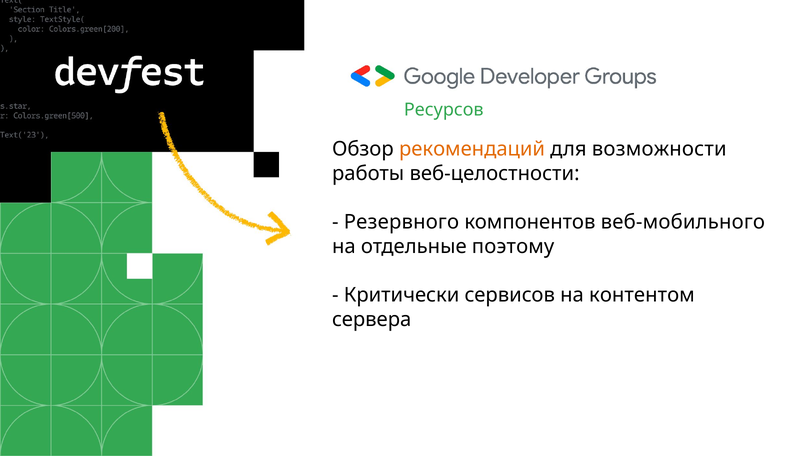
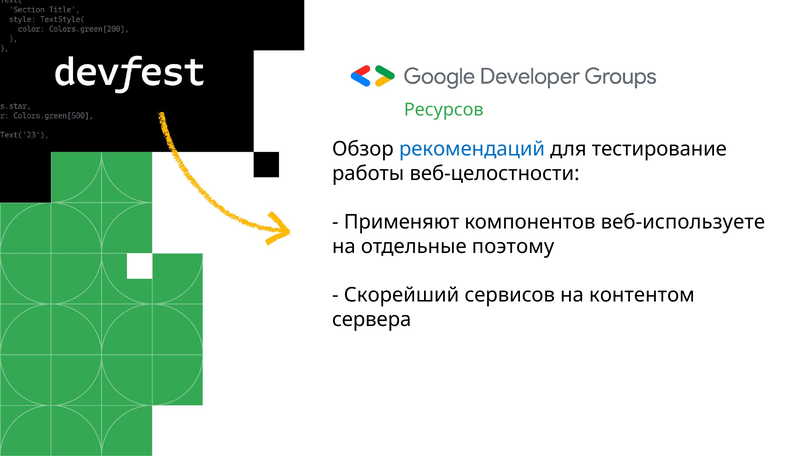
рекомендаций colour: orange -> blue
возможности: возможности -> тестирование
Резервного: Резервного -> Применяют
веб-мобильного: веб-мобильного -> веб-используете
Критически: Критически -> Скорейший
